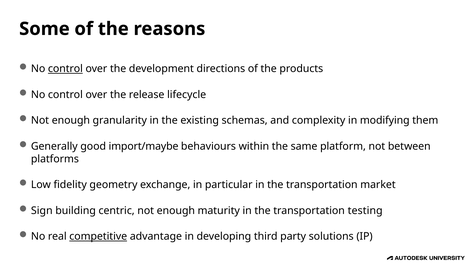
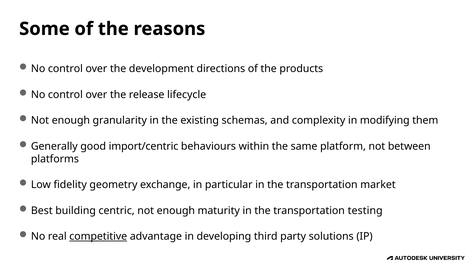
control at (65, 69) underline: present -> none
import/maybe: import/maybe -> import/centric
Sign: Sign -> Best
